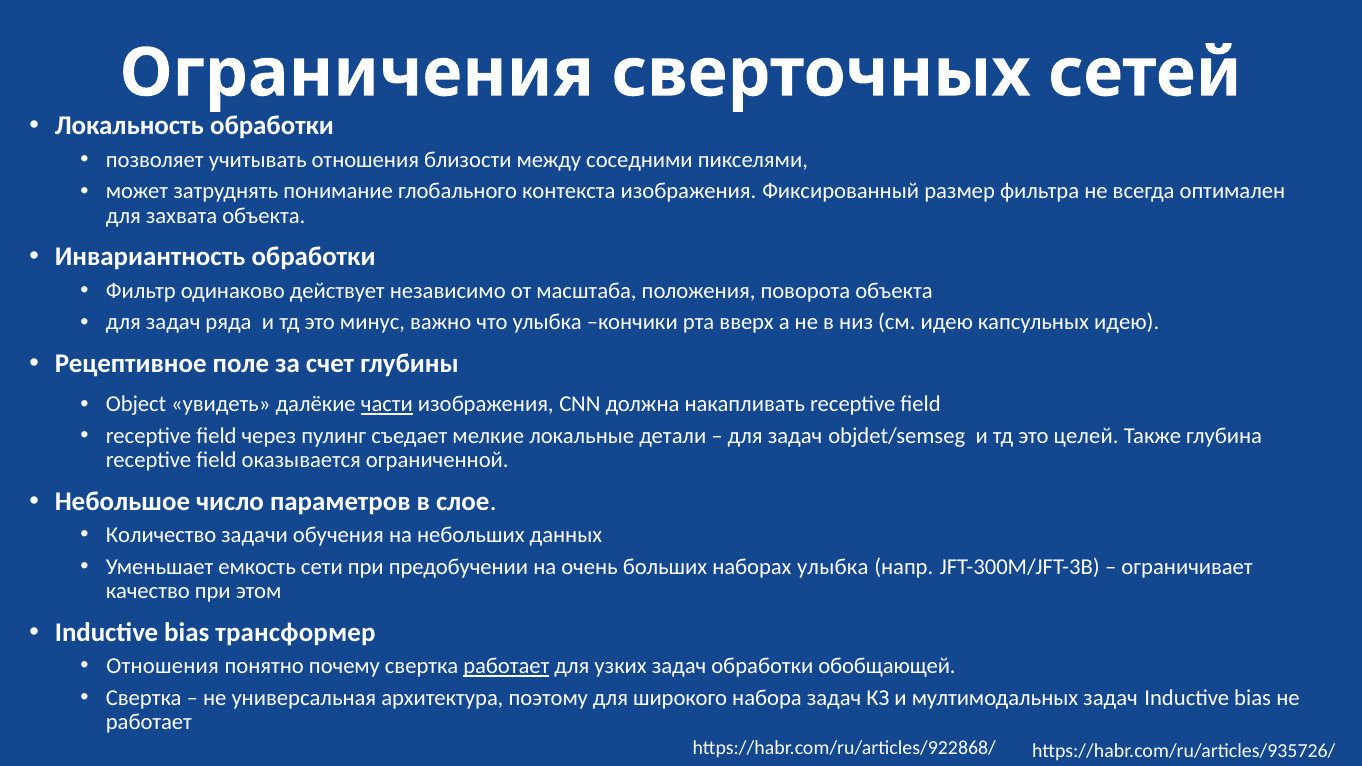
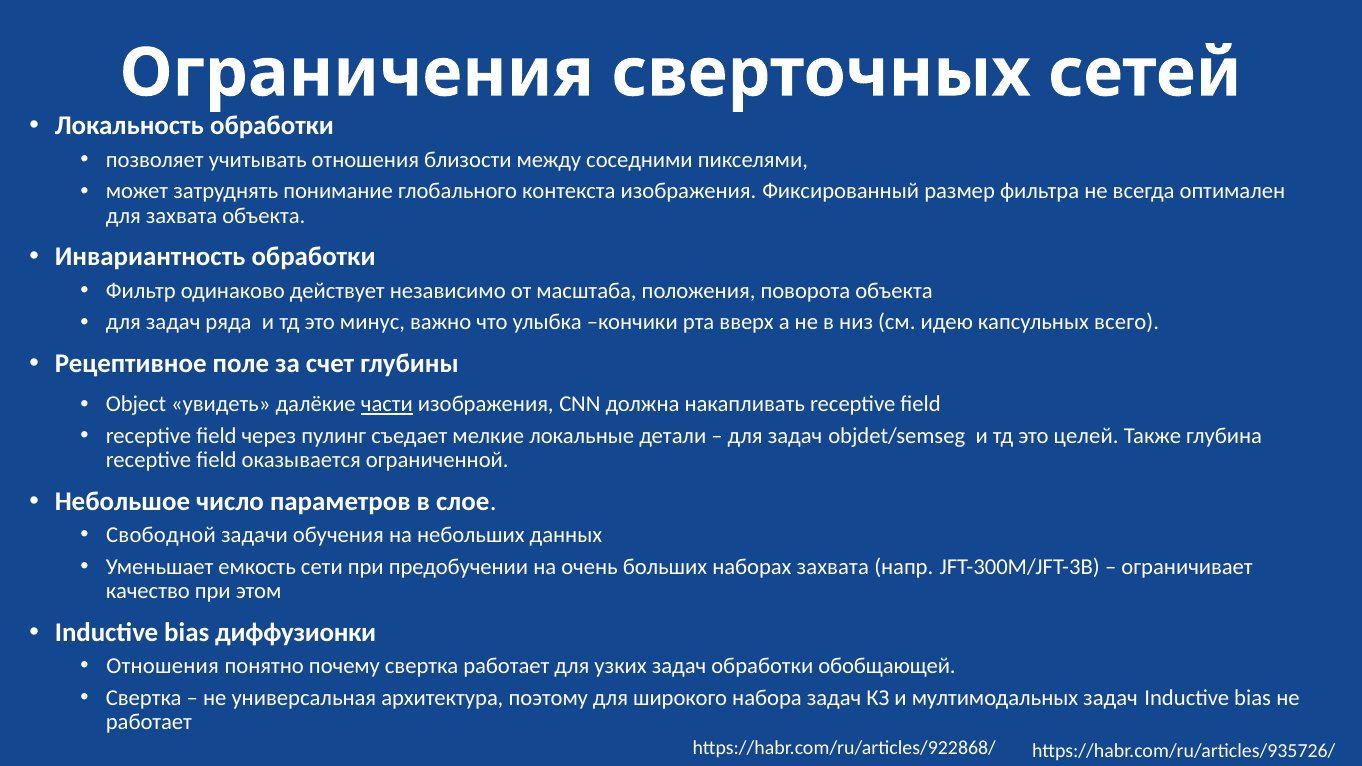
капсульных идею: идею -> всего
Количество: Количество -> Свободной
наборах улыбка: улыбка -> захвата
трансформер: трансформер -> диффузионки
работает at (506, 666) underline: present -> none
